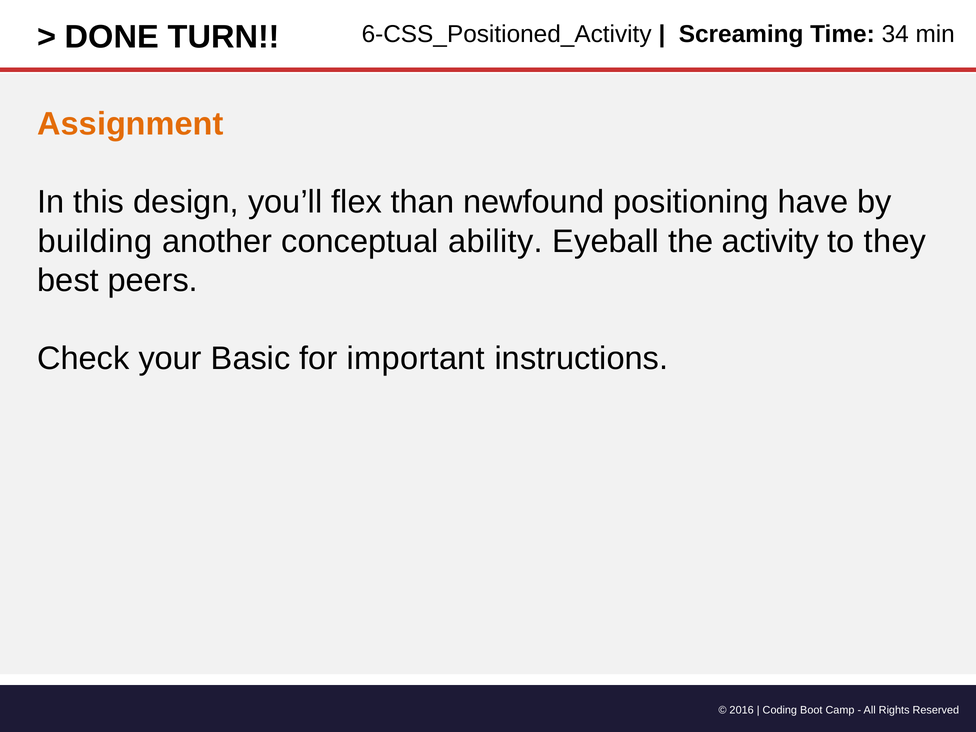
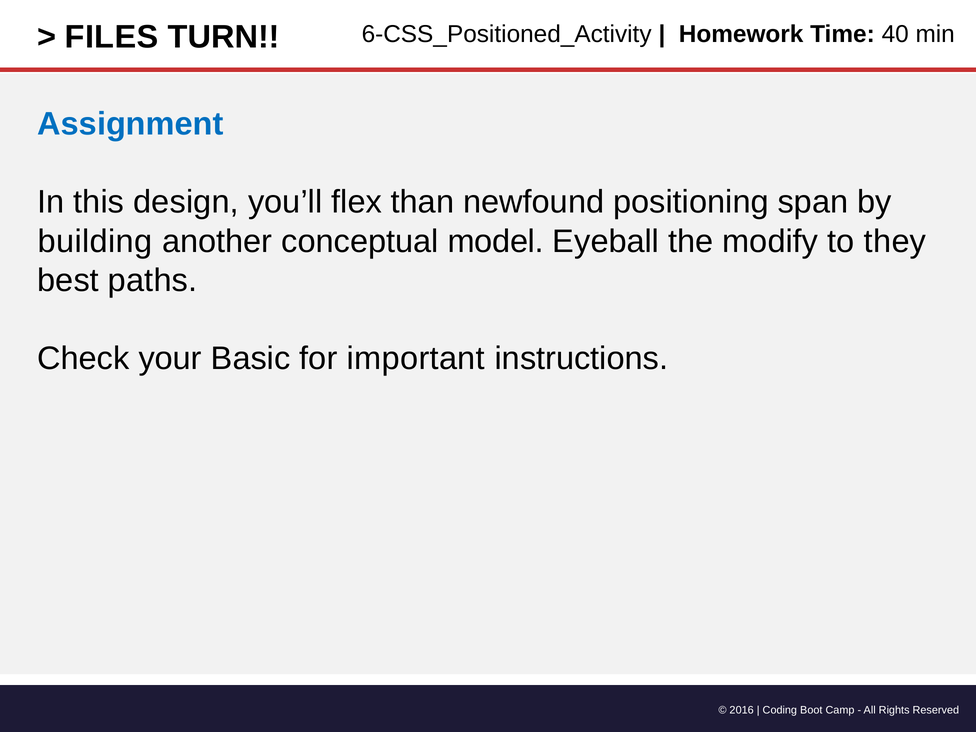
DONE: DONE -> FILES
Screaming: Screaming -> Homework
34: 34 -> 40
Assignment colour: orange -> blue
have: have -> span
ability: ability -> model
activity: activity -> modify
peers: peers -> paths
